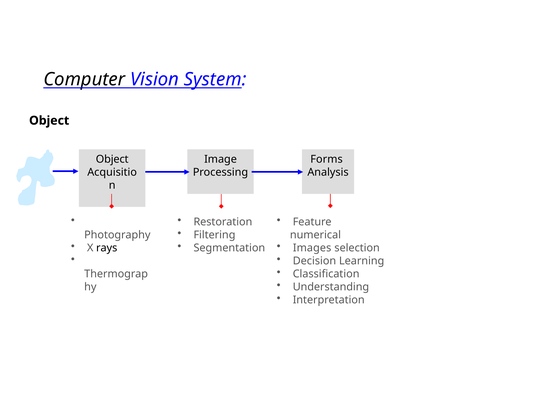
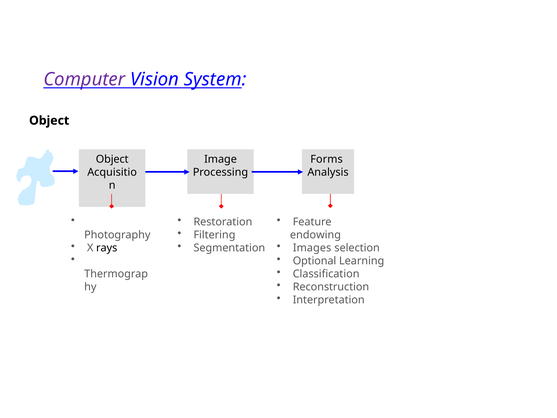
Computer colour: black -> purple
numerical: numerical -> endowing
Decision: Decision -> Optional
Understanding: Understanding -> Reconstruction
